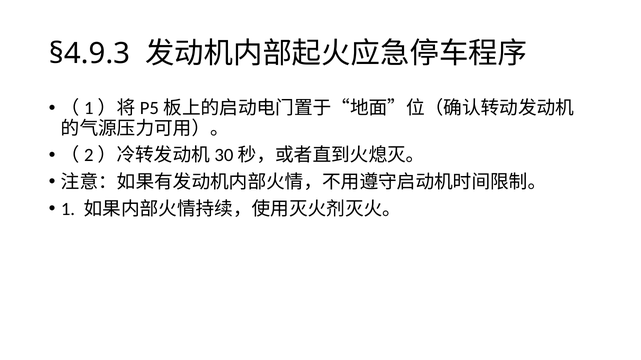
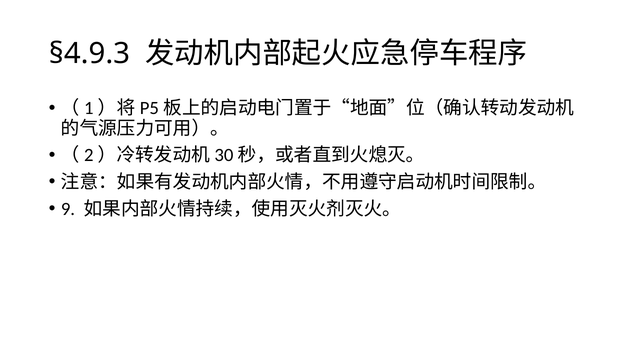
1: 1 -> 9
